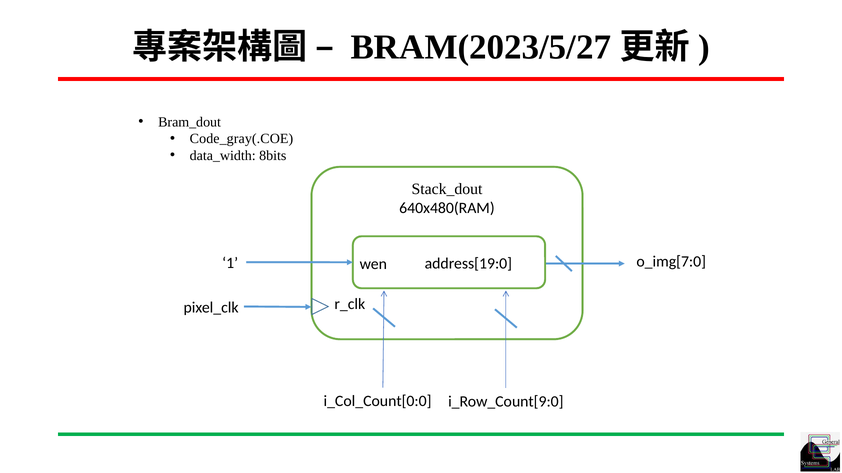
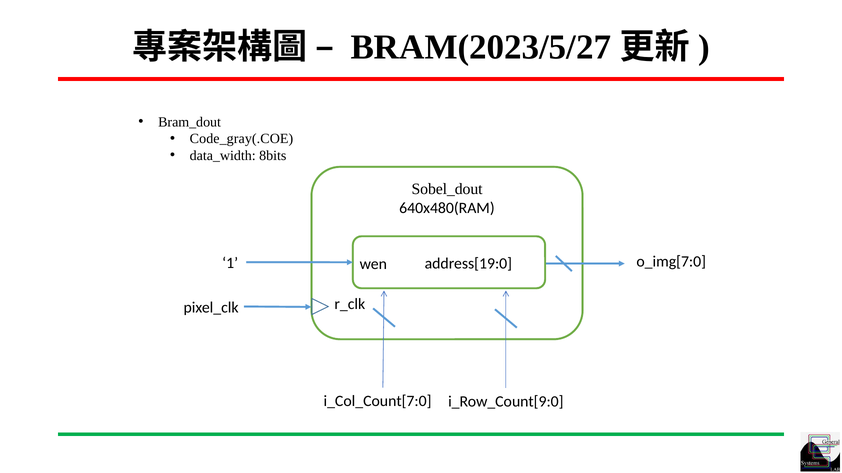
Stack_dout: Stack_dout -> Sobel_dout
i_Col_Count[0:0: i_Col_Count[0:0 -> i_Col_Count[7:0
